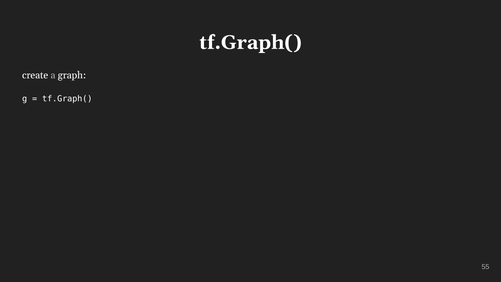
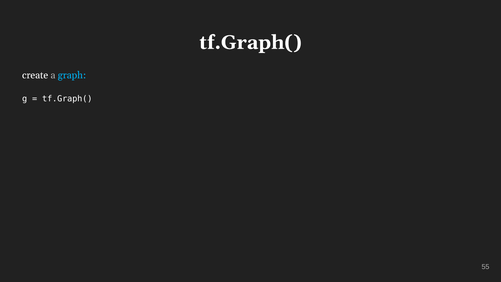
graph colour: white -> light blue
